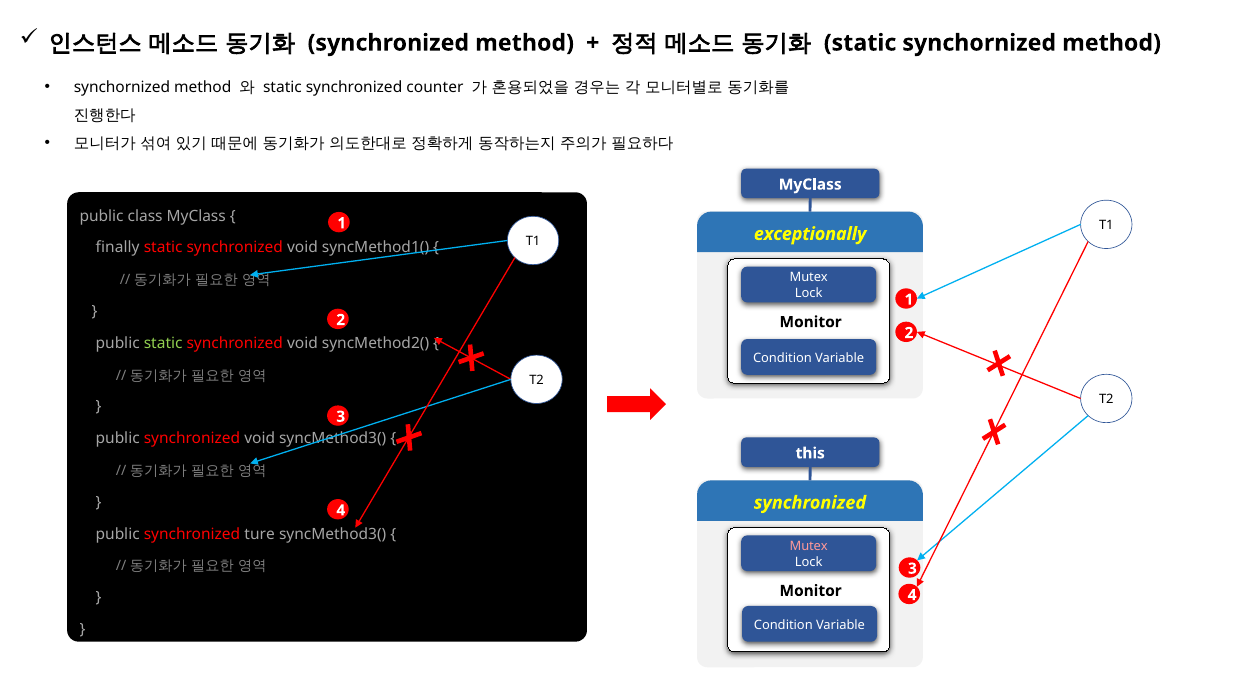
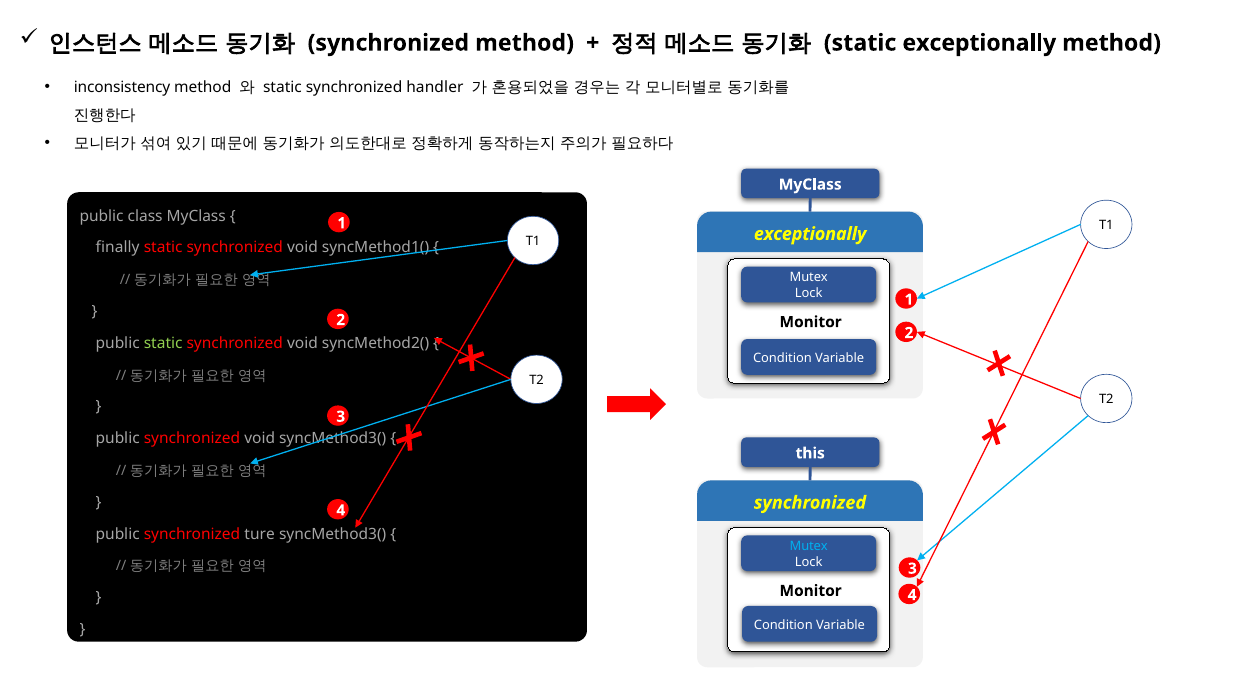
static synchornized: synchornized -> exceptionally
synchornized at (122, 88): synchornized -> inconsistency
counter: counter -> handler
Mutex at (809, 546) colour: pink -> light blue
